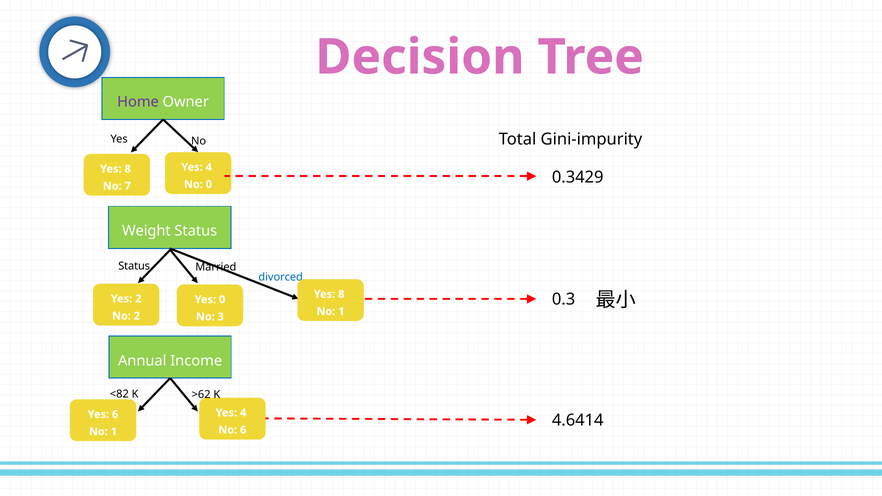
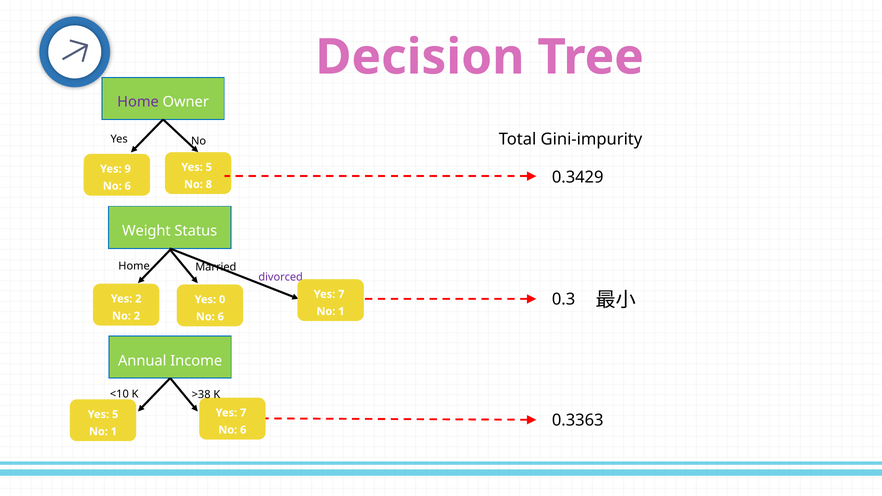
4 at (209, 167): 4 -> 5
8 at (128, 169): 8 -> 9
No 0: 0 -> 8
7 at (128, 186): 7 -> 6
Status at (134, 266): Status -> Home
divorced colour: blue -> purple
8 at (341, 294): 8 -> 7
3 at (221, 317): 3 -> 6
<82: <82 -> <10
>62: >62 -> >38
4 at (243, 413): 4 -> 7
6 at (115, 414): 6 -> 5
4.6414: 4.6414 -> 0.3363
